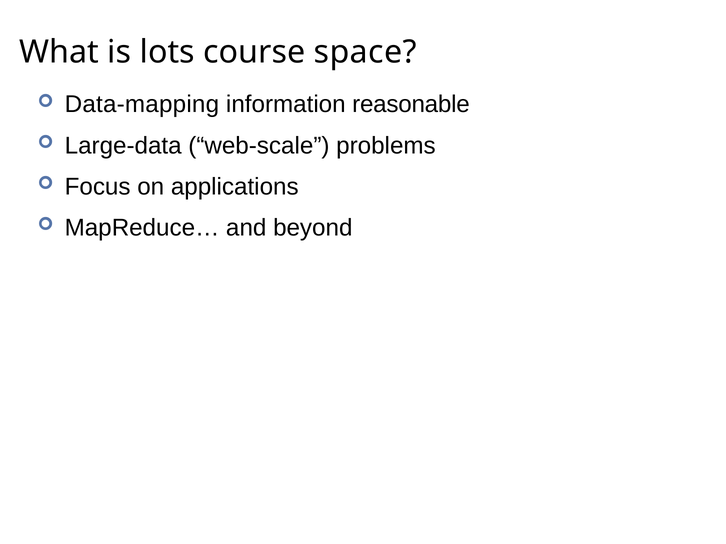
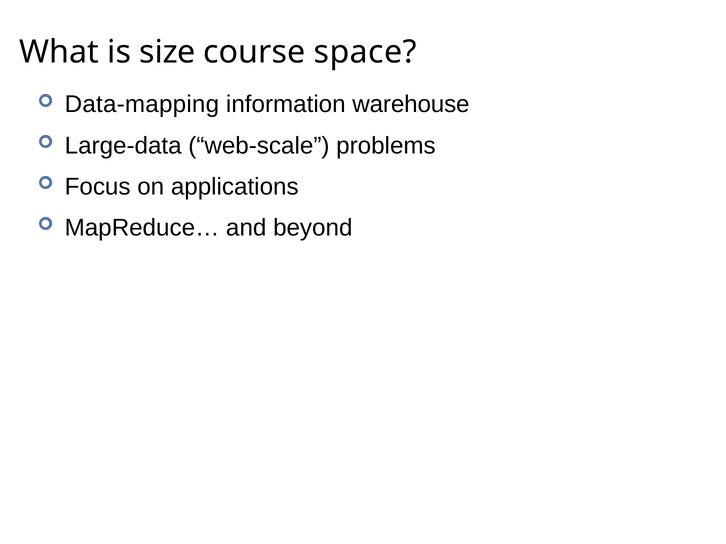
lots: lots -> size
reasonable: reasonable -> warehouse
